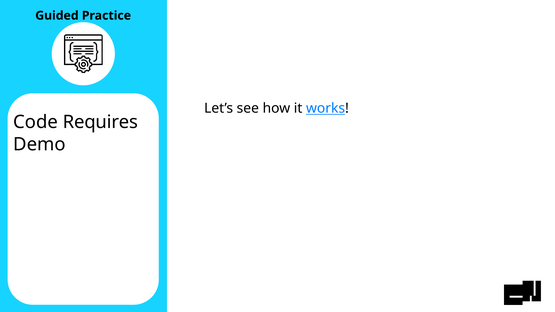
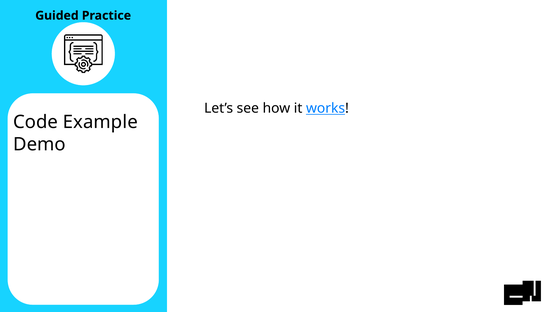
Requires: Requires -> Example
